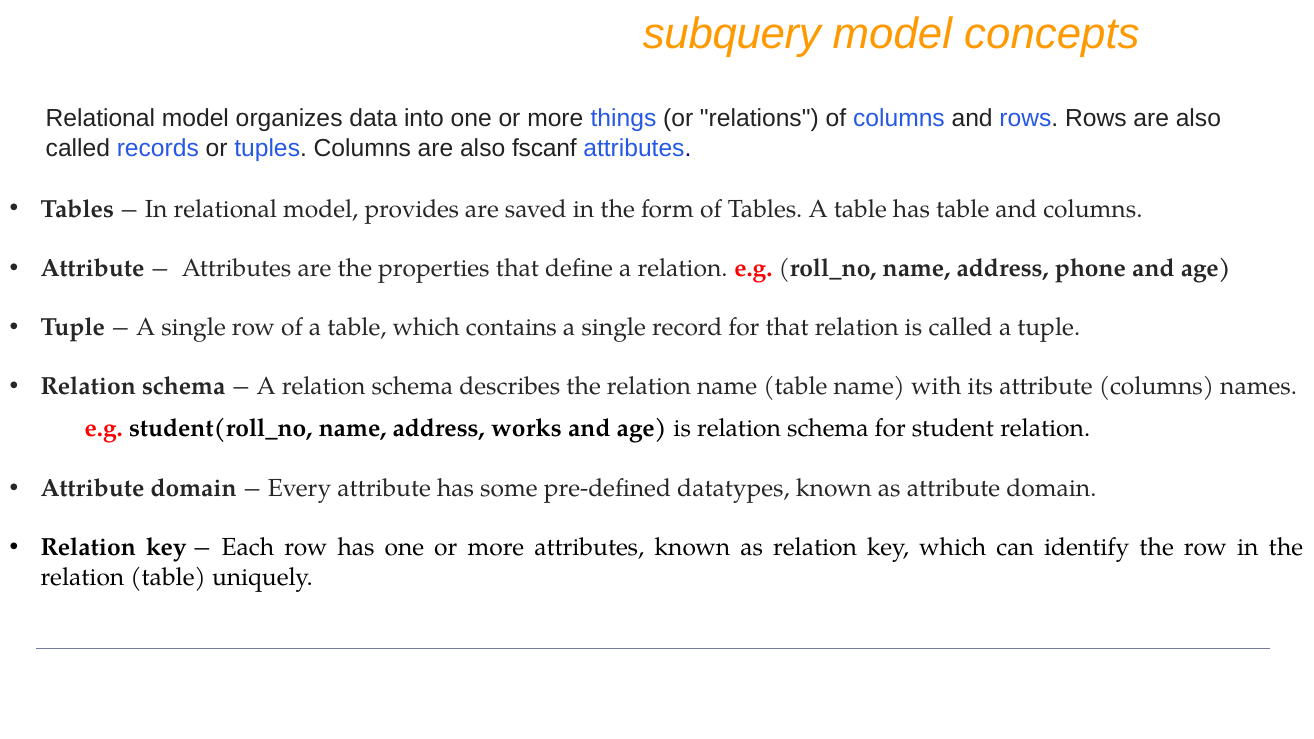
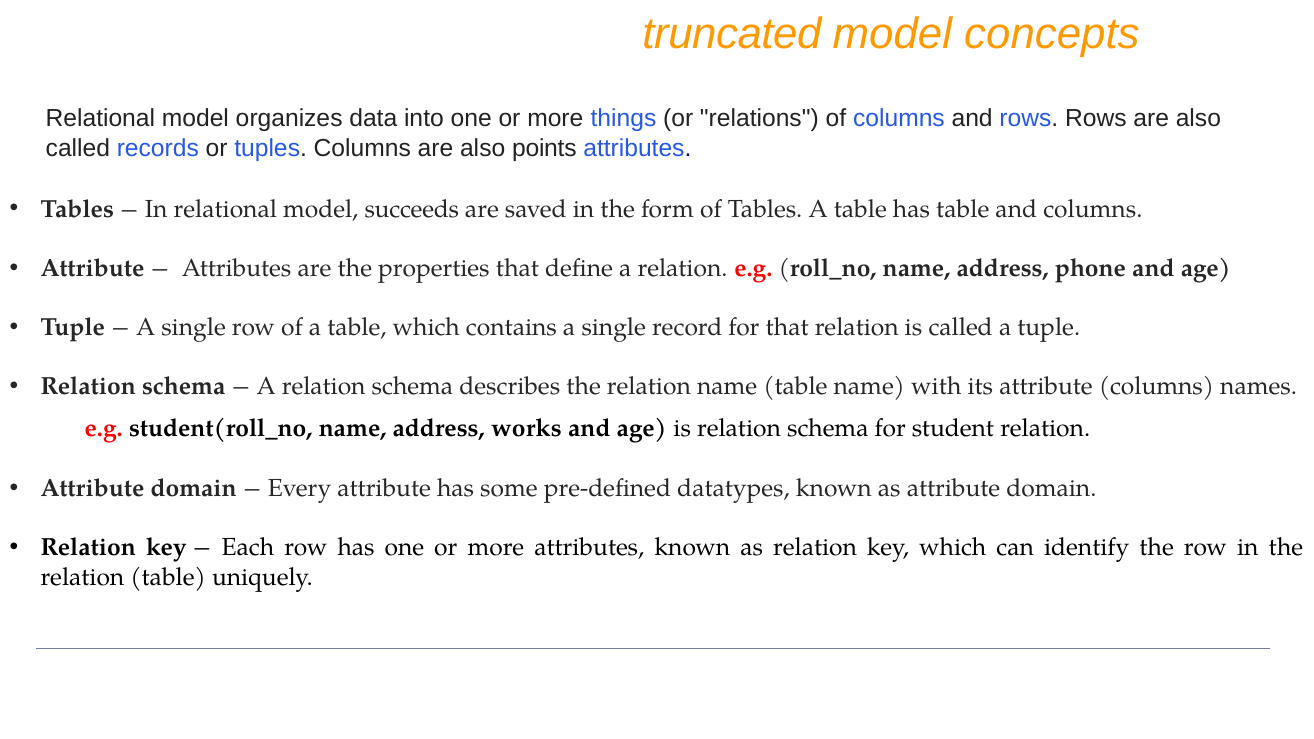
subquery: subquery -> truncated
fscanf: fscanf -> points
provides: provides -> succeeds
